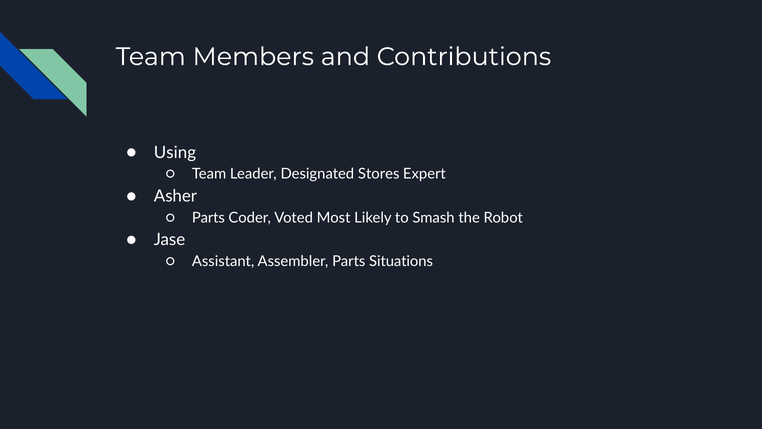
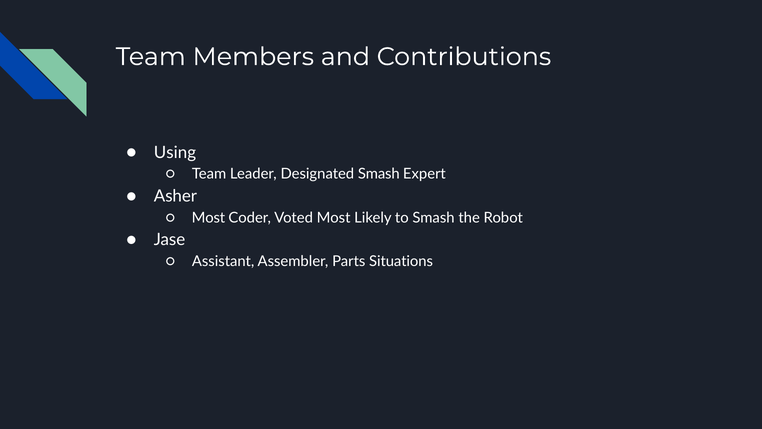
Designated Stores: Stores -> Smash
Parts at (208, 218): Parts -> Most
